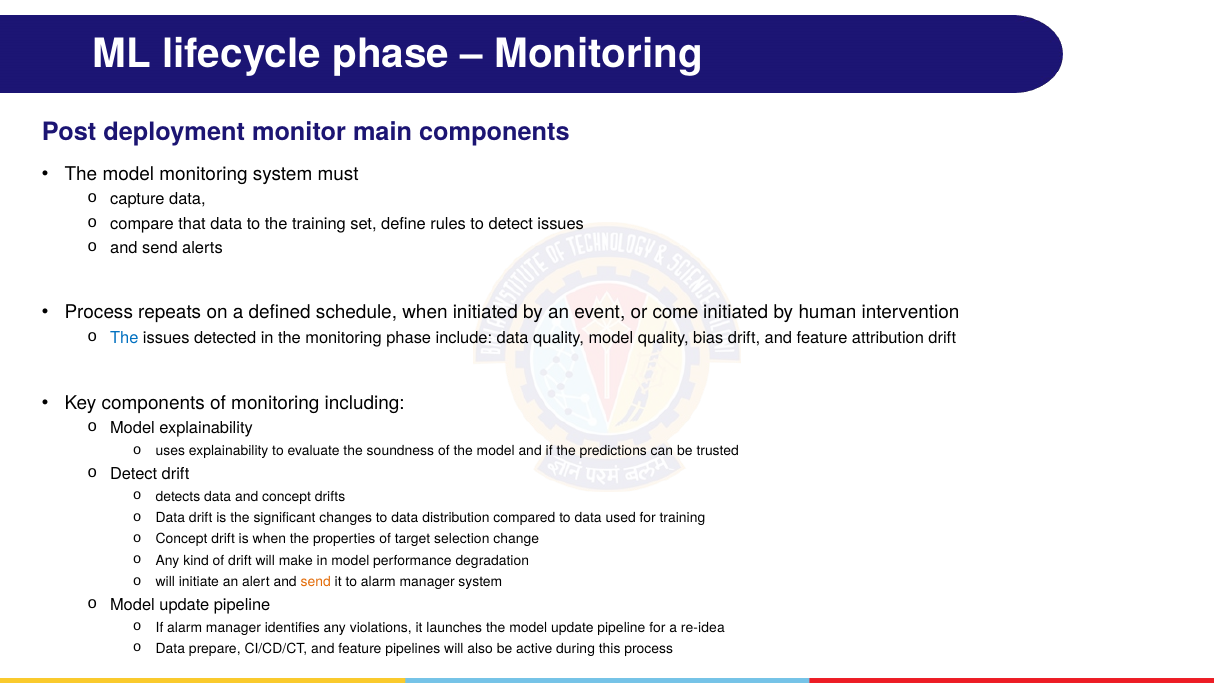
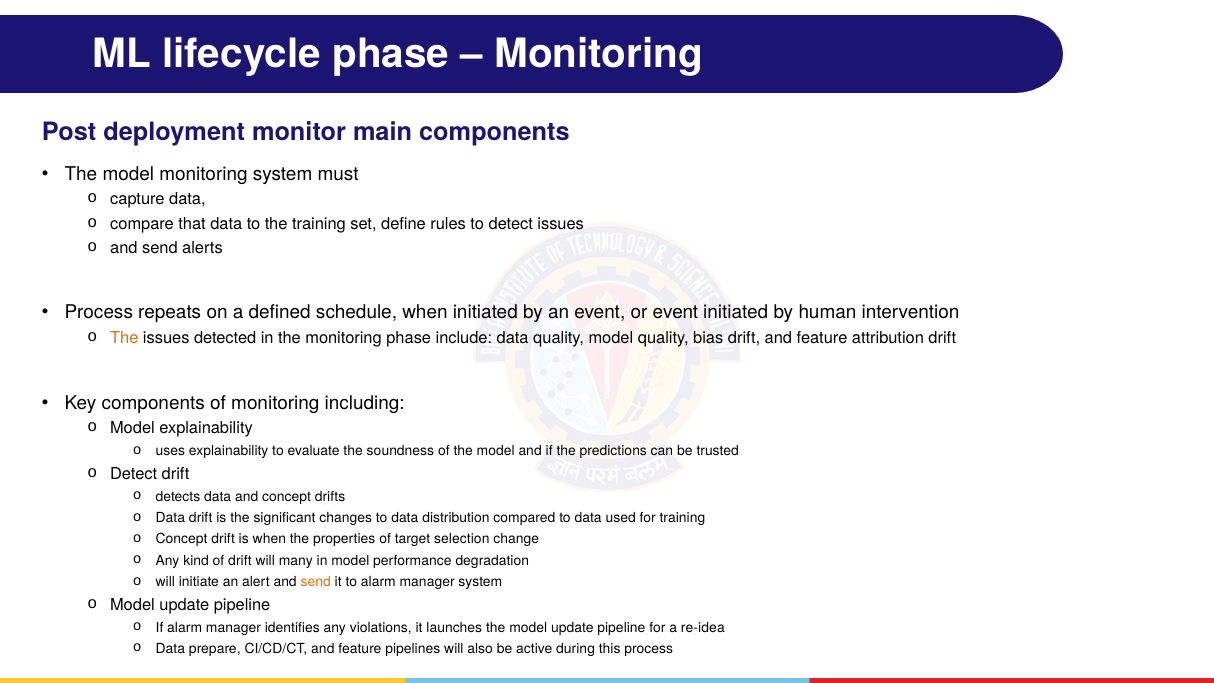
or come: come -> event
The at (124, 338) colour: blue -> orange
make: make -> many
